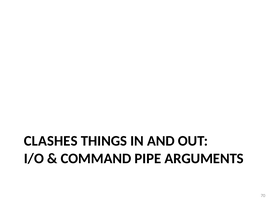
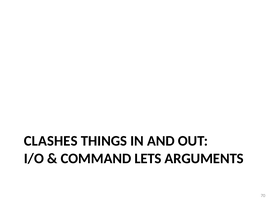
PIPE: PIPE -> LETS
